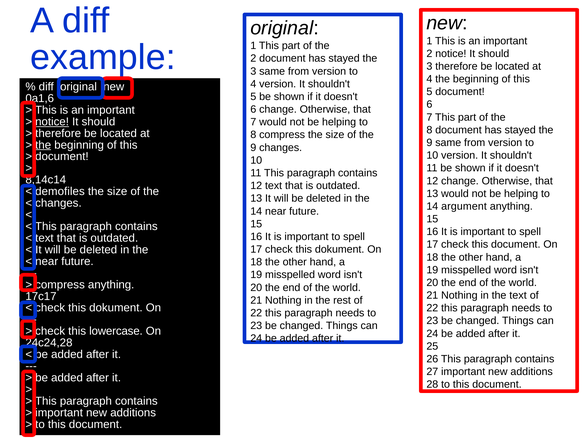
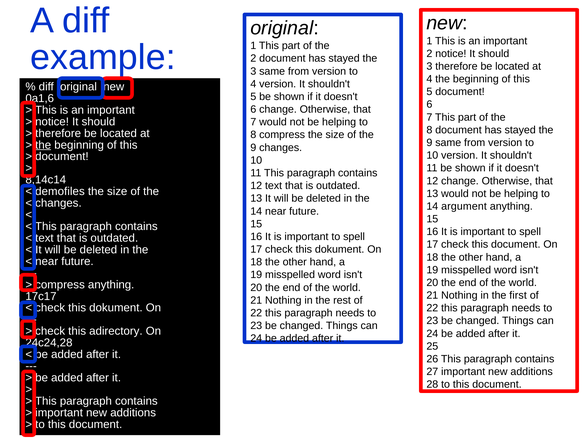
notice at (52, 122) underline: present -> none
the text: text -> first
lowercase: lowercase -> adirectory
